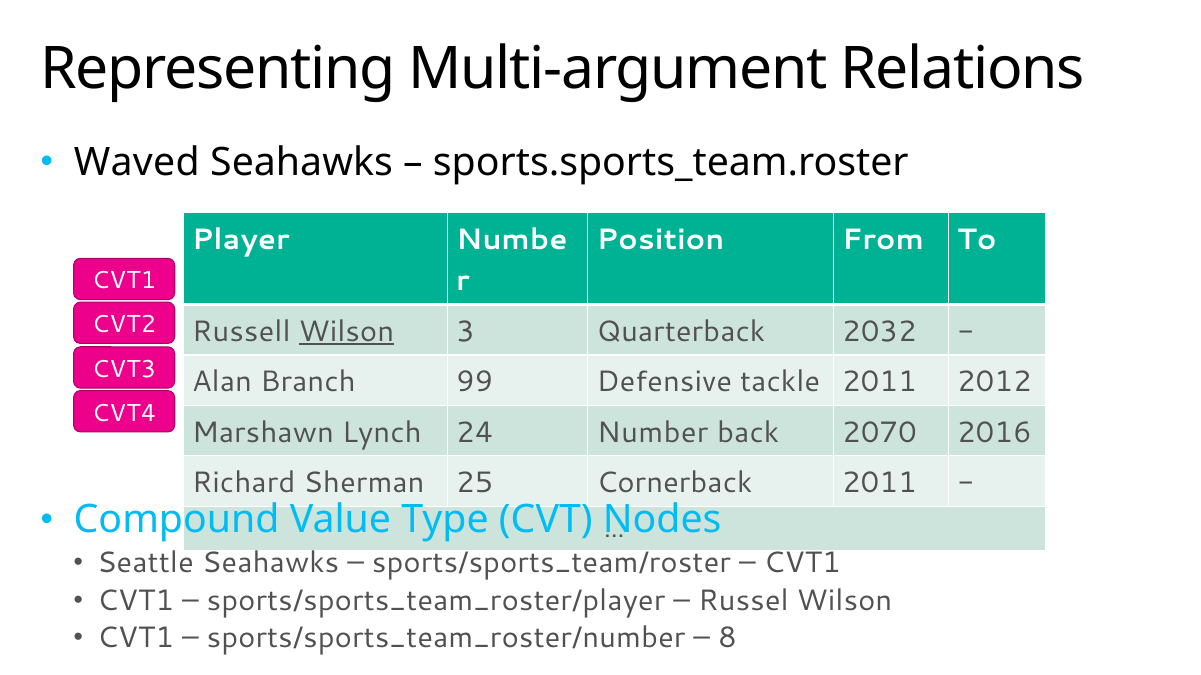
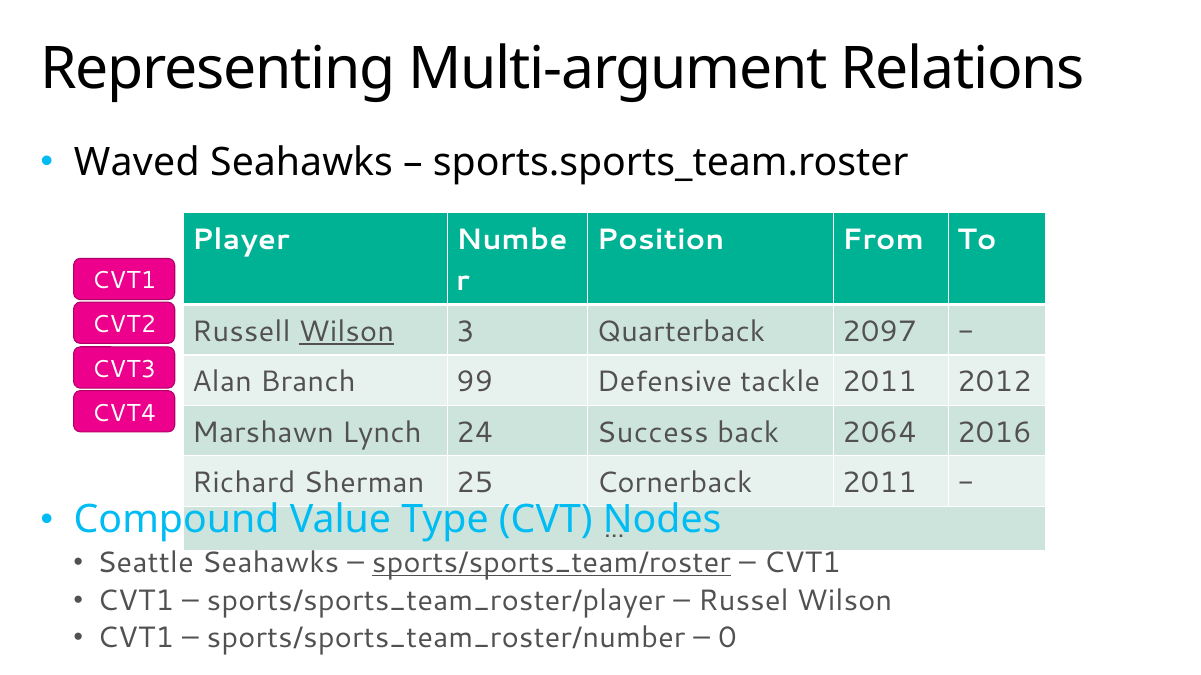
2032: 2032 -> 2097
Number: Number -> Success
2070: 2070 -> 2064
sports/sports_team/roster underline: none -> present
8: 8 -> 0
